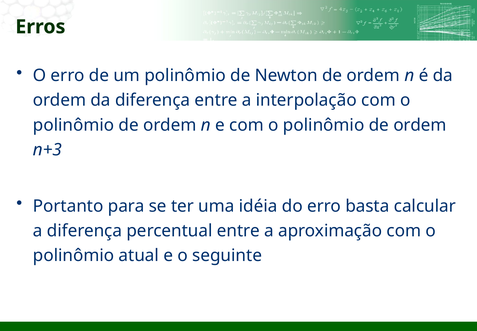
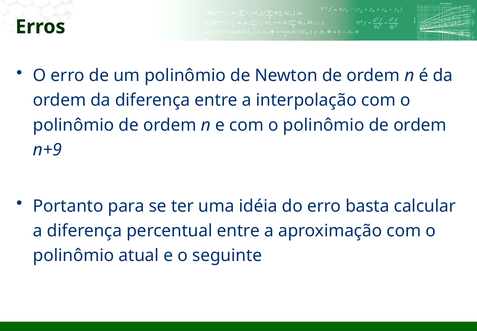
n+3: n+3 -> n+9
